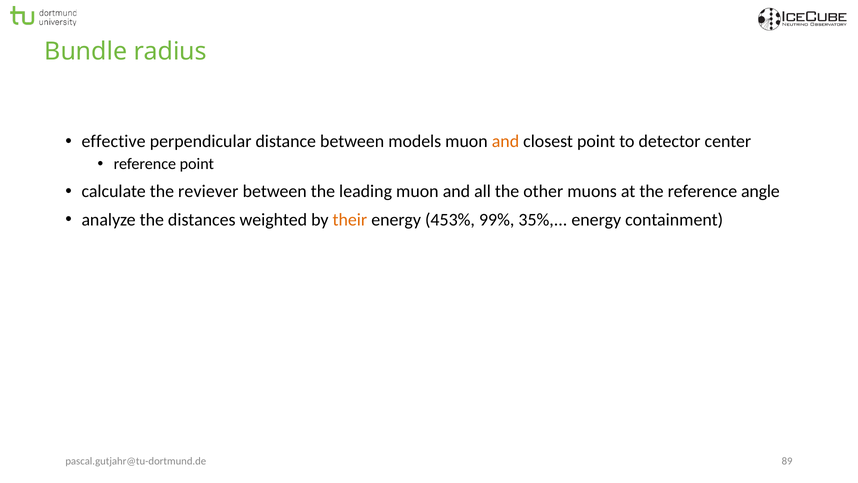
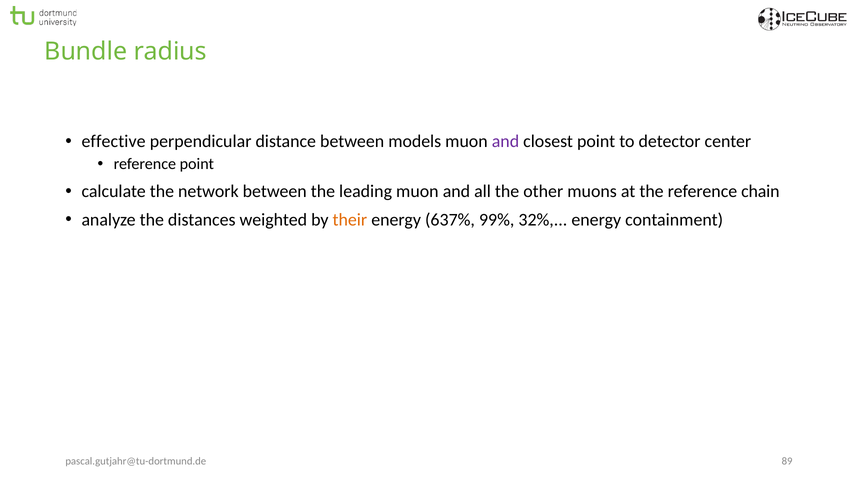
and at (505, 141) colour: orange -> purple
reviever: reviever -> network
angle: angle -> chain
453%: 453% -> 637%
35%: 35% -> 32%
